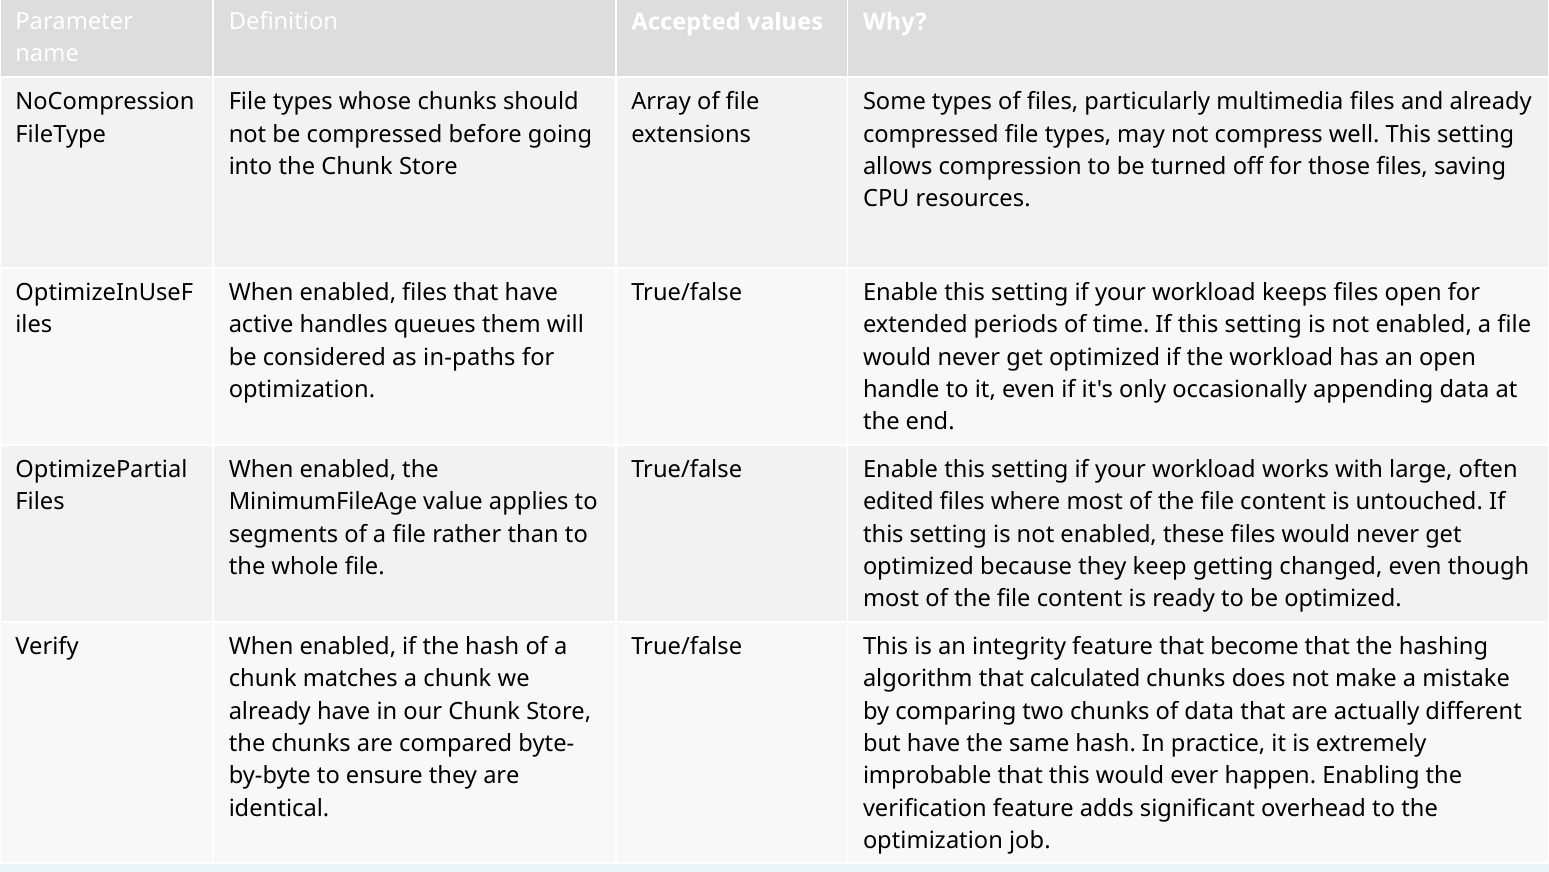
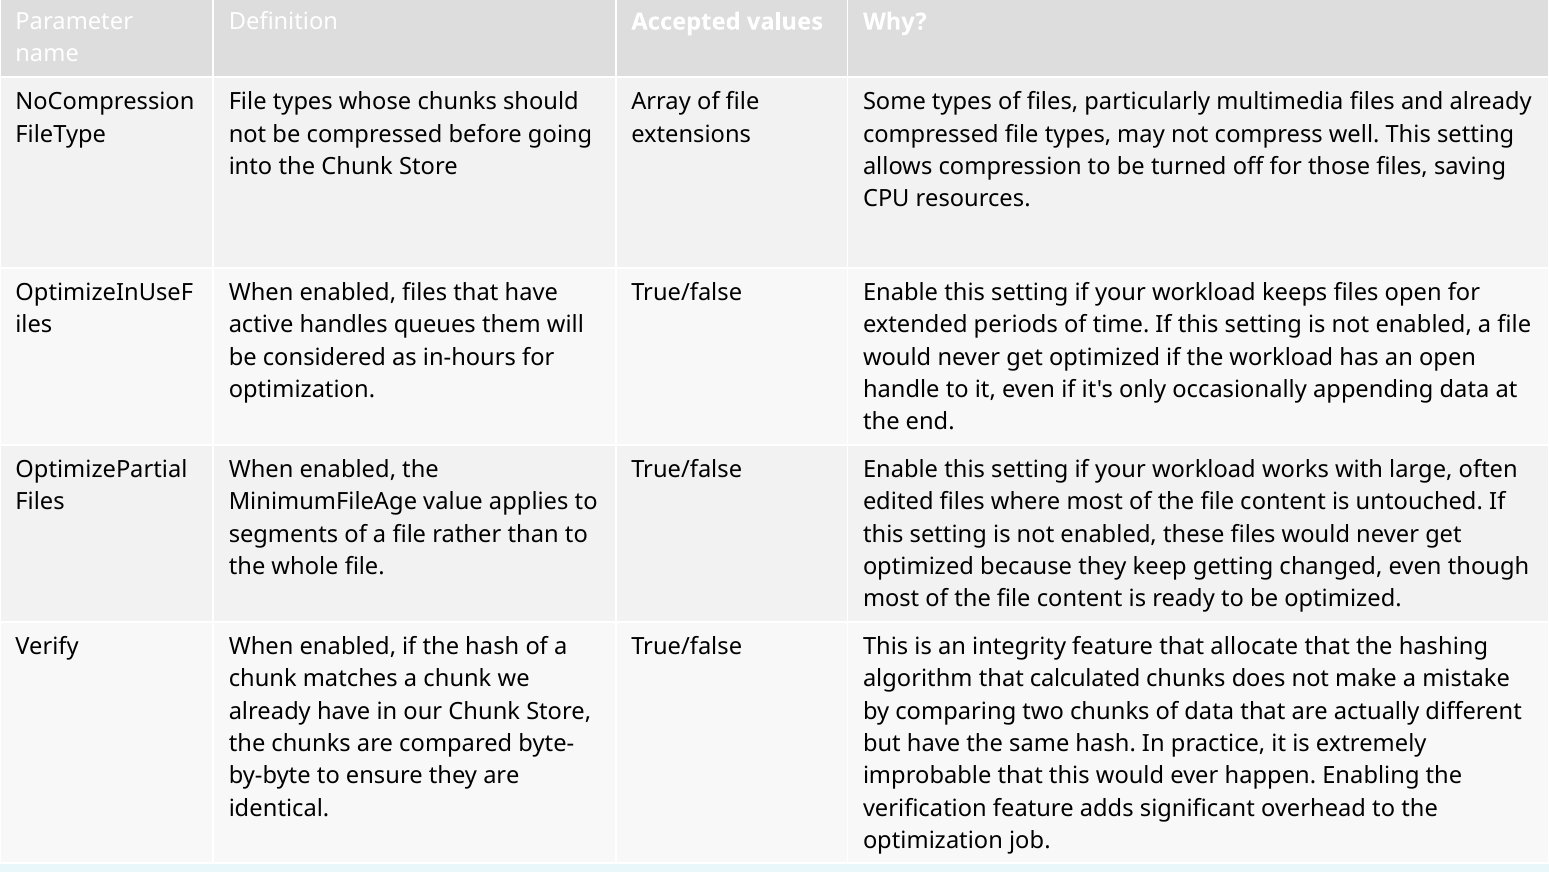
in-paths: in-paths -> in-hours
become: become -> allocate
